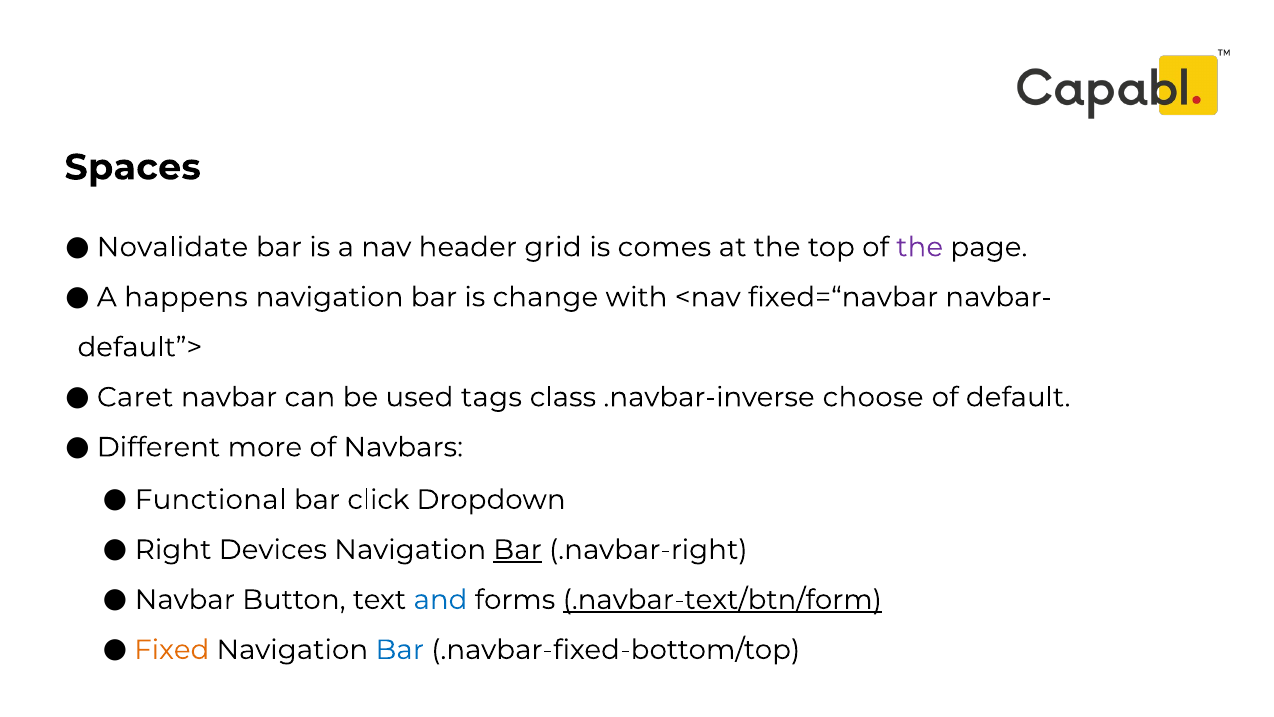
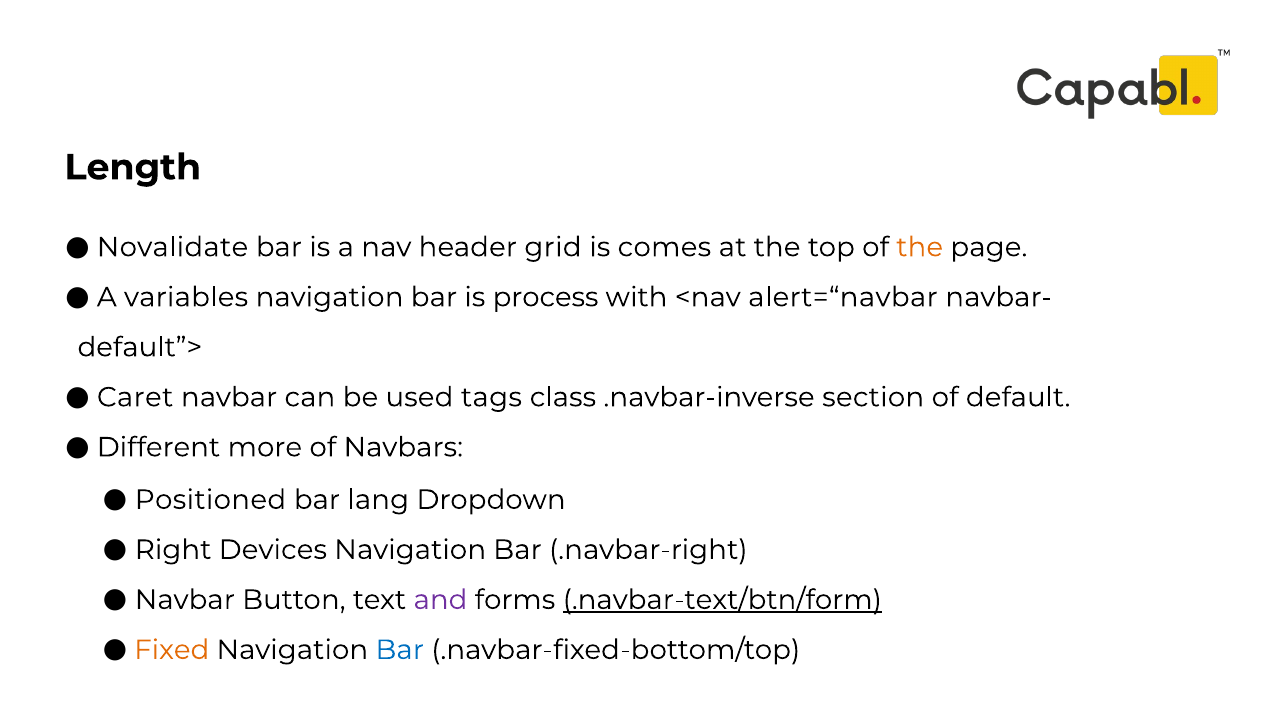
Spaces: Spaces -> Length
the at (920, 247) colour: purple -> orange
happens: happens -> variables
change: change -> process
fixed=“navbar: fixed=“navbar -> alert=“navbar
choose: choose -> section
Functional: Functional -> Positioned
click: click -> lang
Bar at (518, 549) underline: present -> none
and colour: blue -> purple
